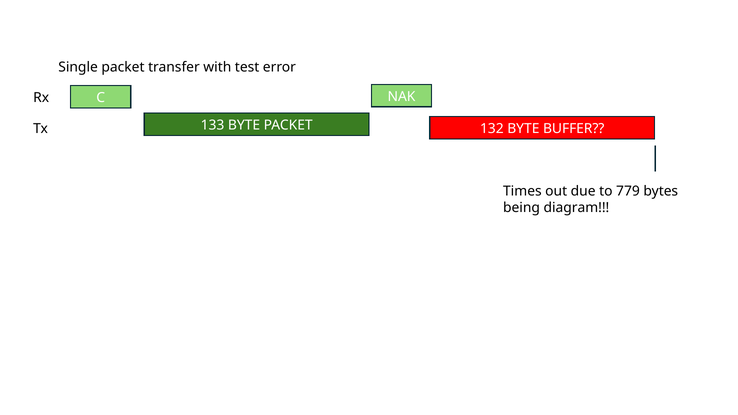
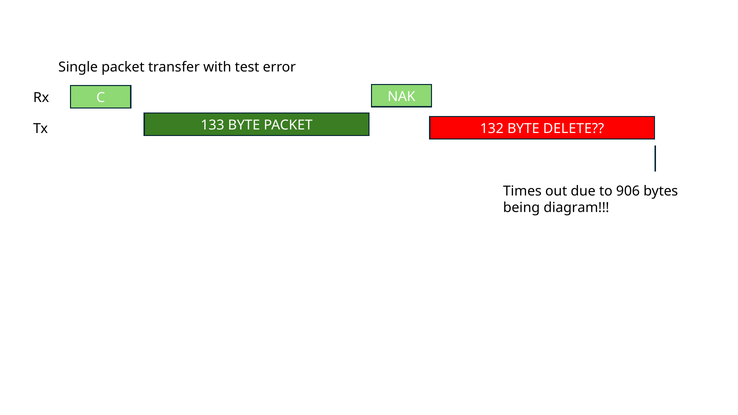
BUFFER: BUFFER -> DELETE
779: 779 -> 906
